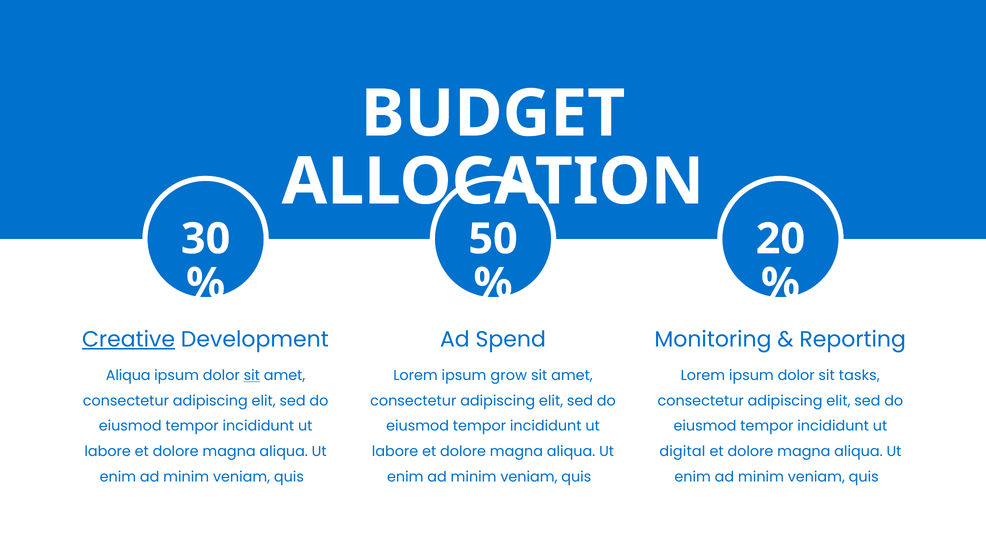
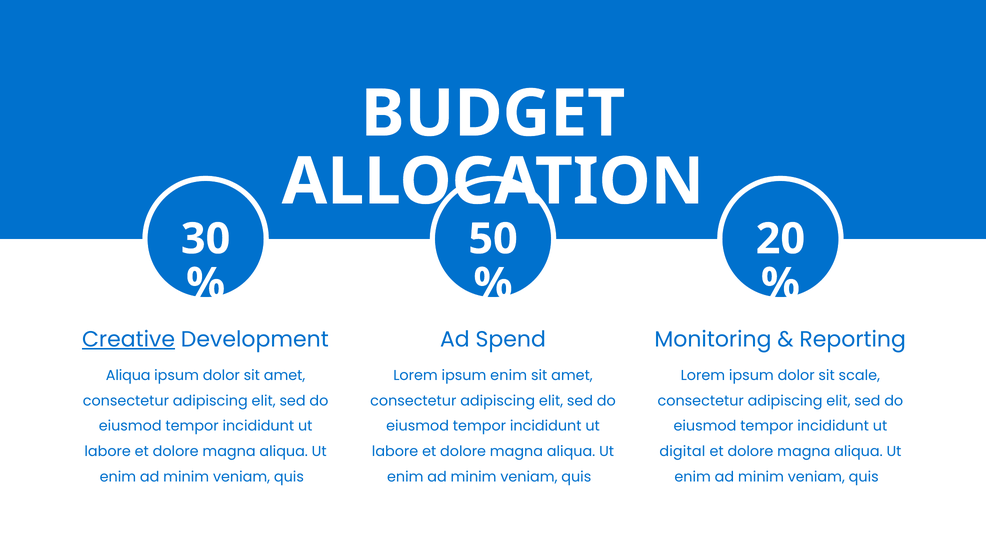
sit at (252, 375) underline: present -> none
ipsum grow: grow -> enim
tasks: tasks -> scale
